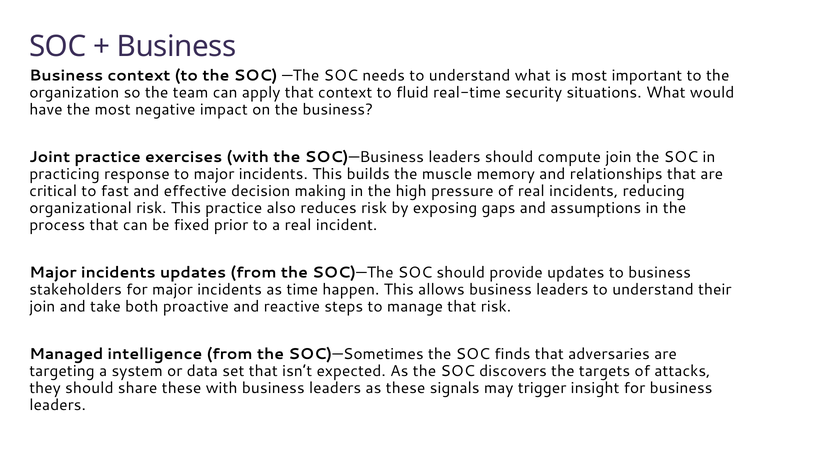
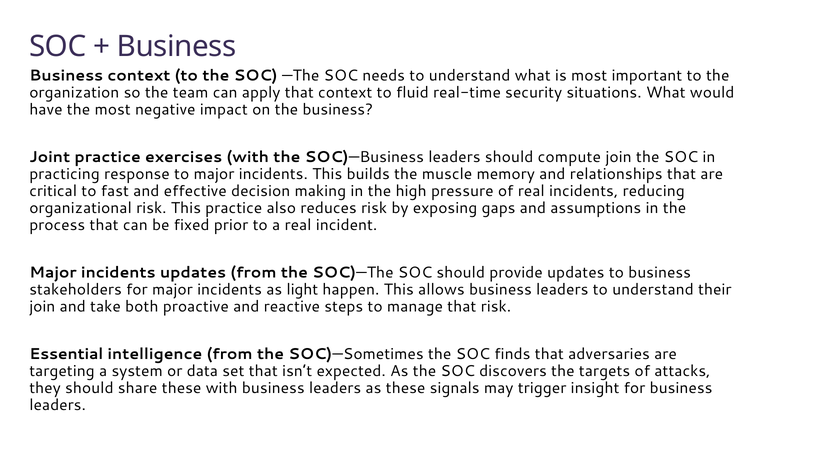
time: time -> light
Managed: Managed -> Essential
